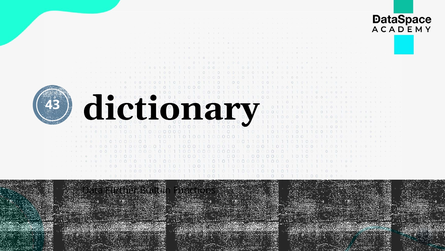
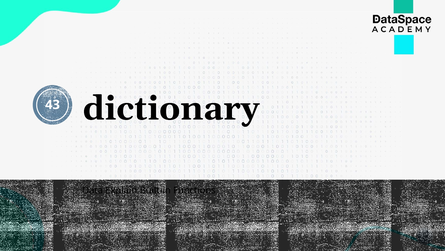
Further: Further -> Explain
